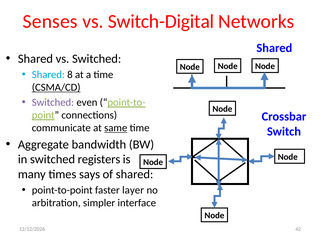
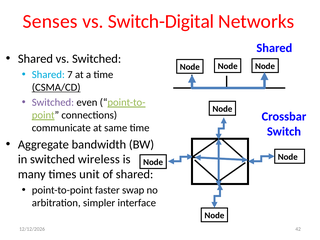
8: 8 -> 7
same underline: present -> none
registers: registers -> wireless
says: says -> unit
layer: layer -> swap
